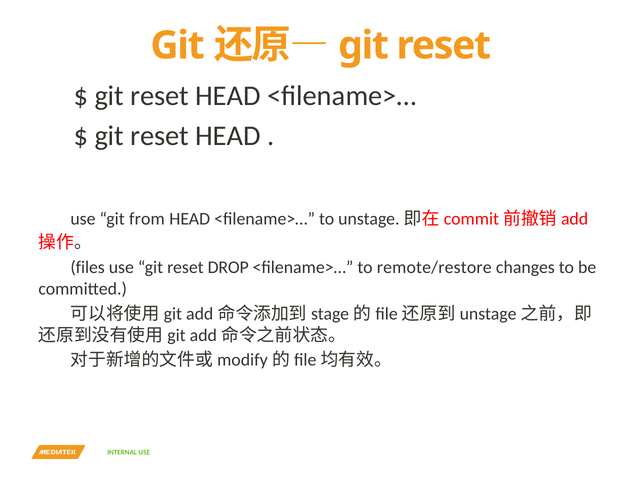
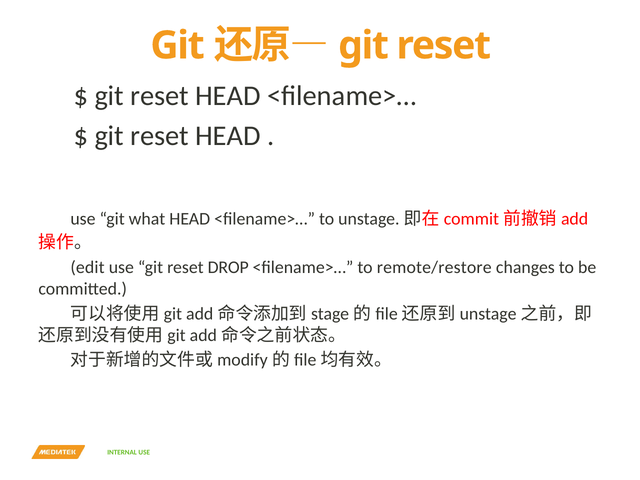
from: from -> what
files: files -> edit
